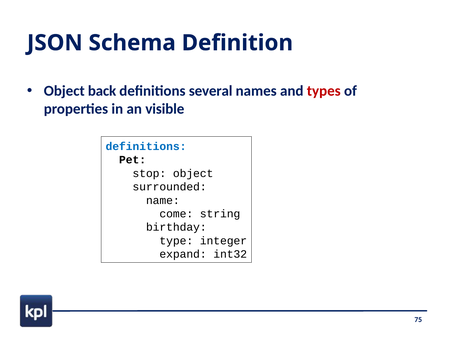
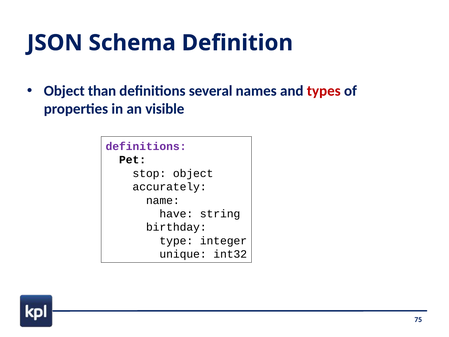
back: back -> than
definitions at (146, 146) colour: blue -> purple
surrounded: surrounded -> accurately
come: come -> have
expand: expand -> unique
